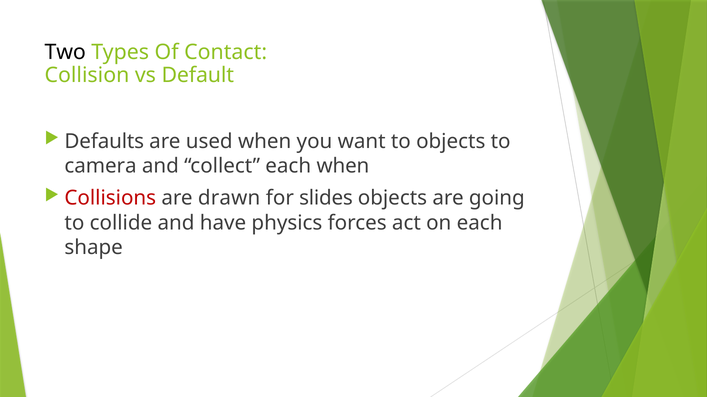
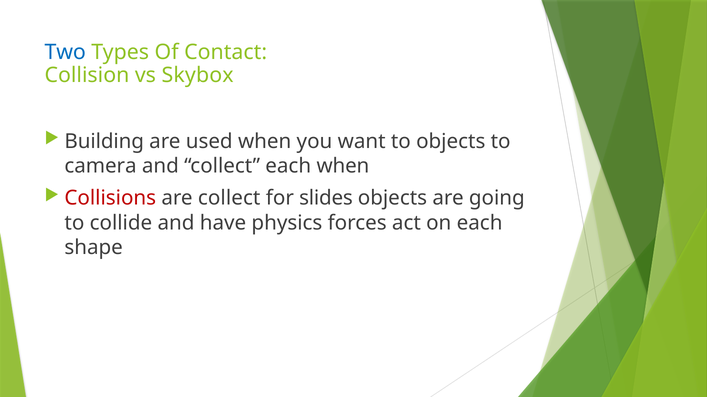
Two colour: black -> blue
Default: Default -> Skybox
Defaults: Defaults -> Building
are drawn: drawn -> collect
